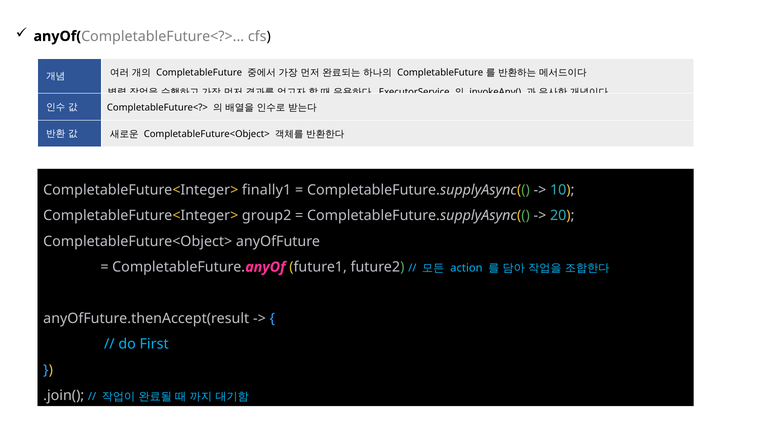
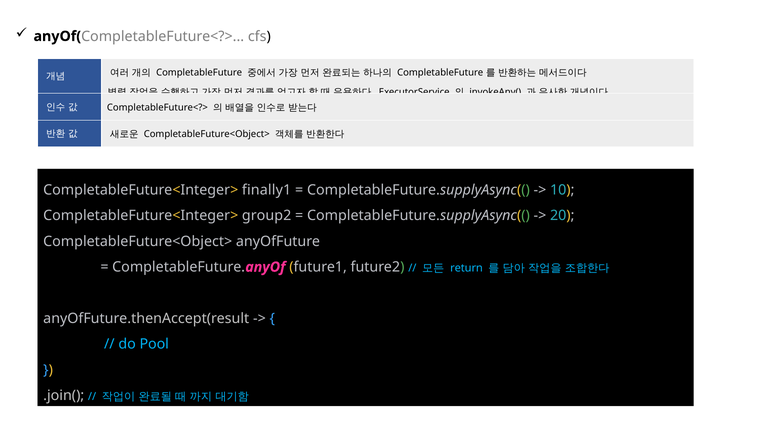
action: action -> return
First: First -> Pool
